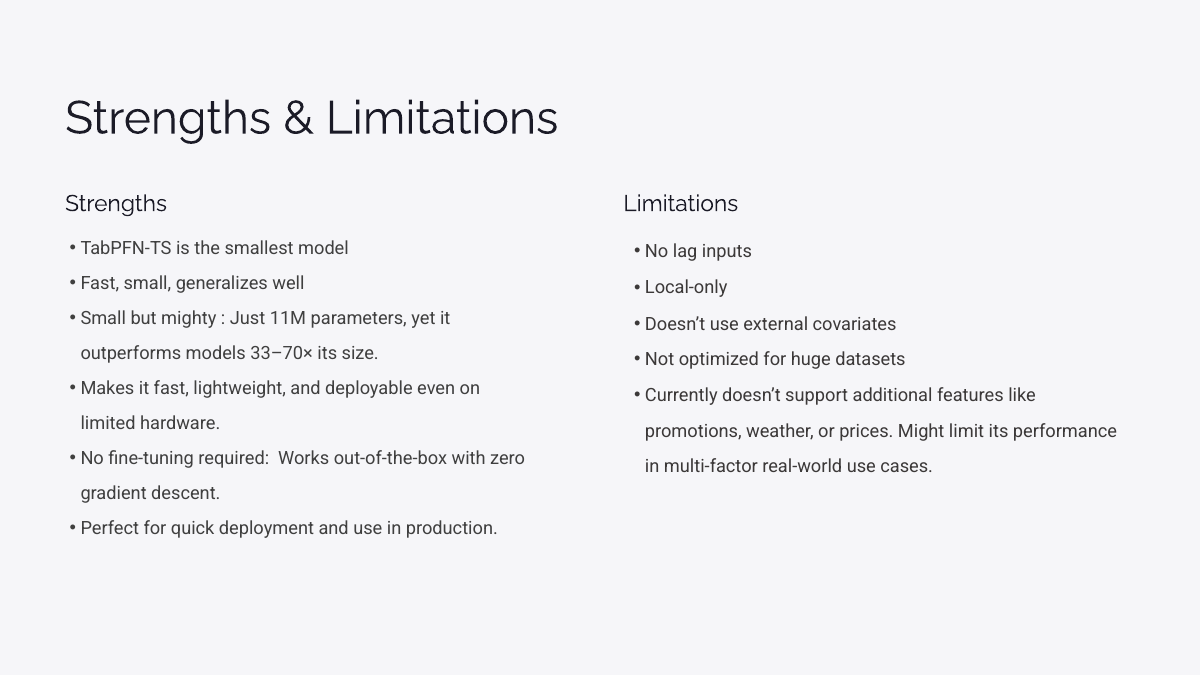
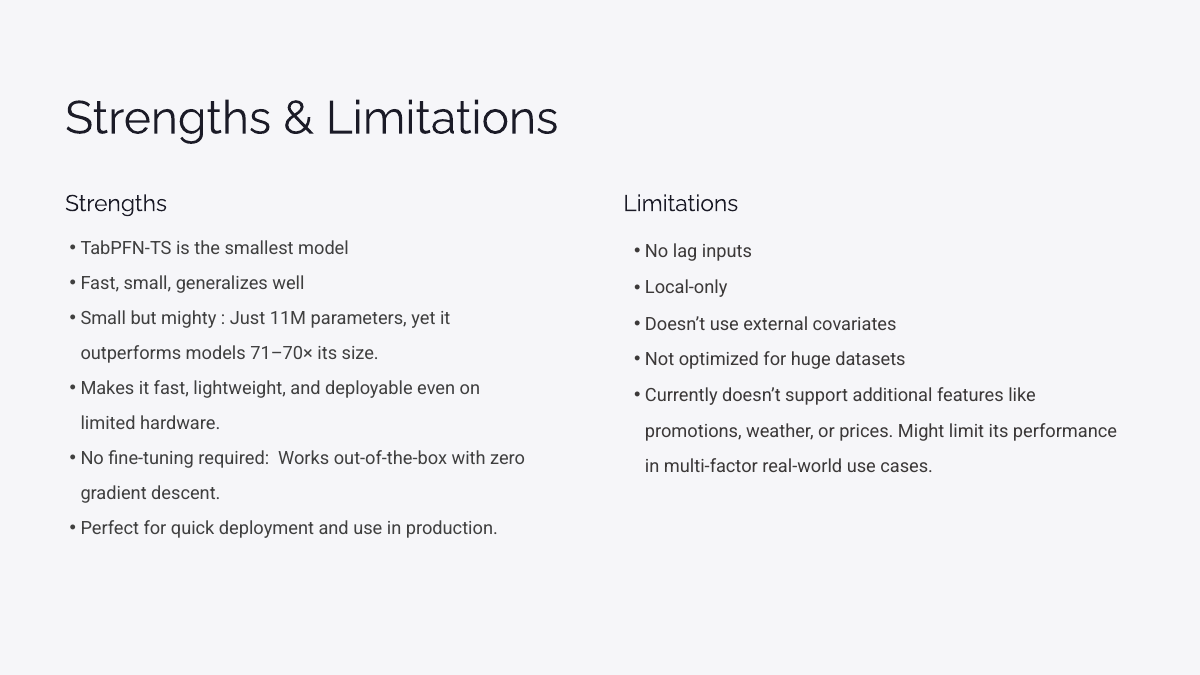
33–70×: 33–70× -> 71–70×
